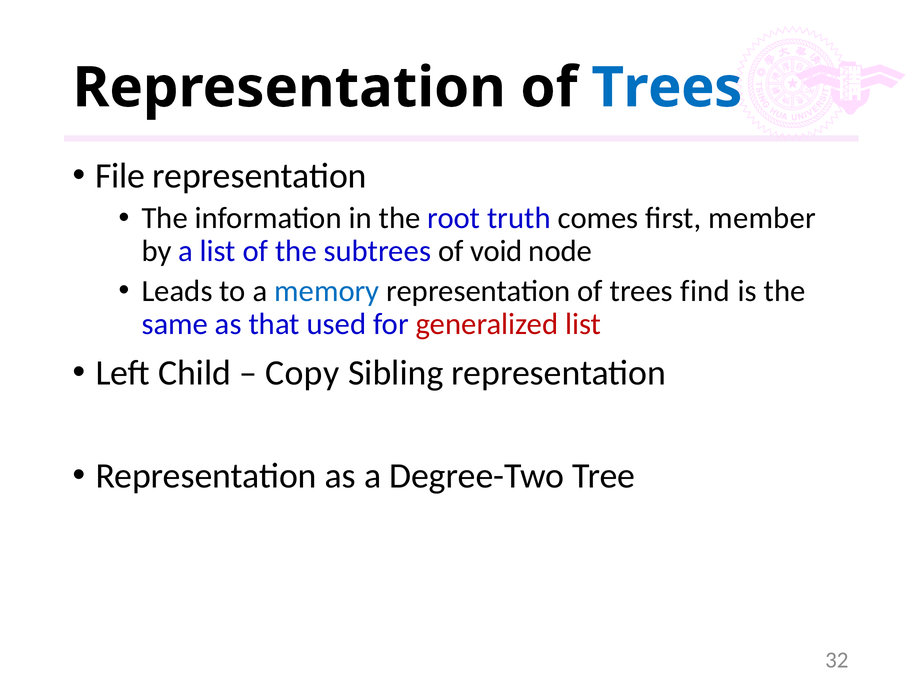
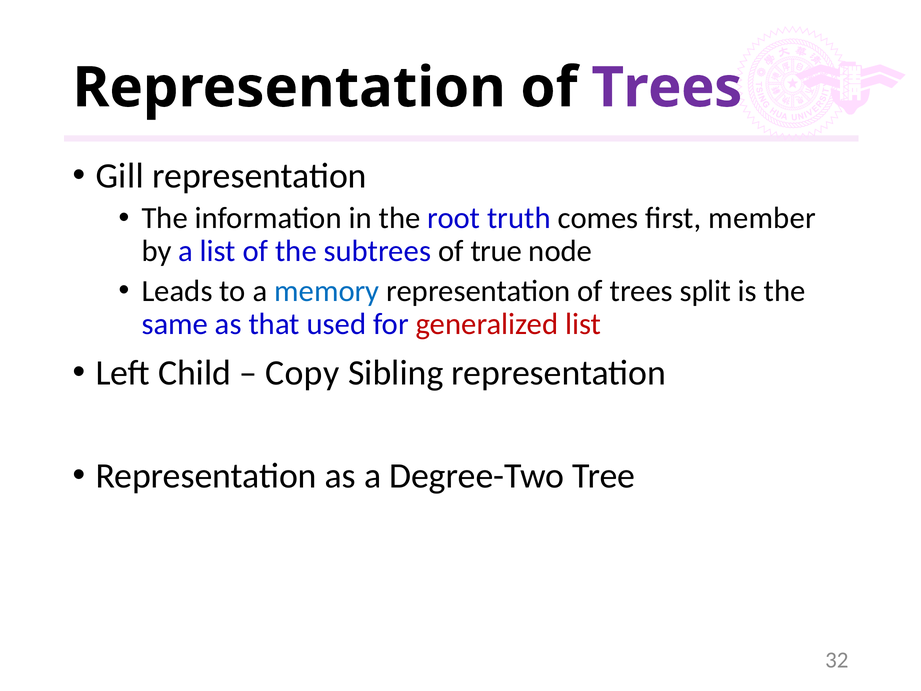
Trees at (667, 88) colour: blue -> purple
File: File -> Gill
void: void -> true
find: find -> split
